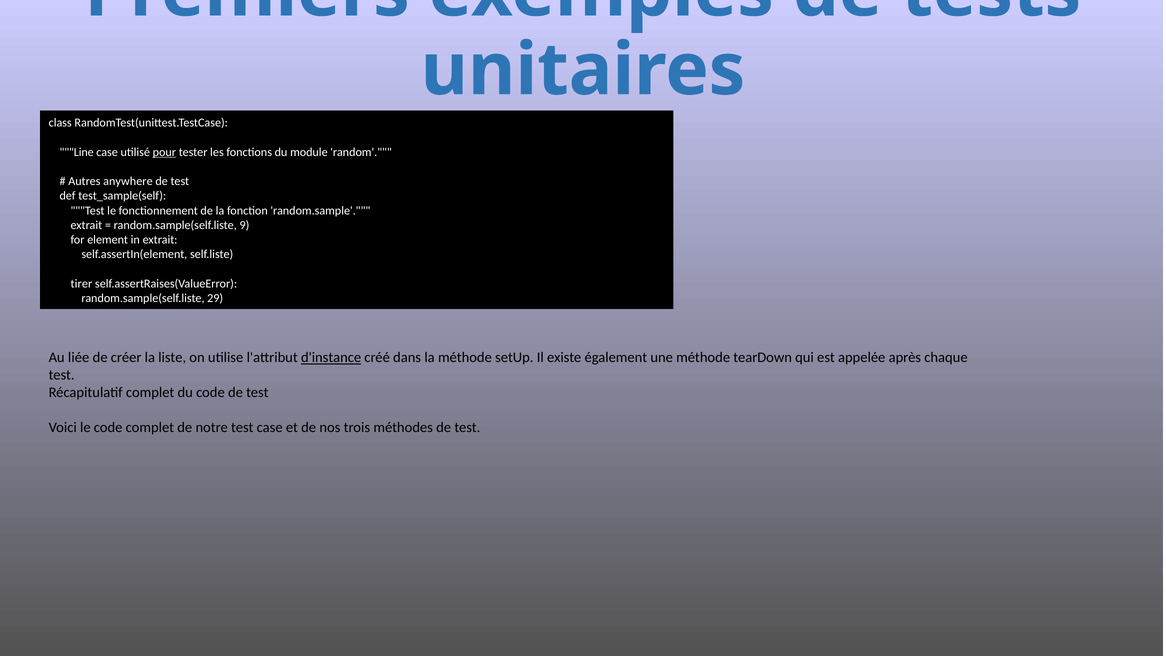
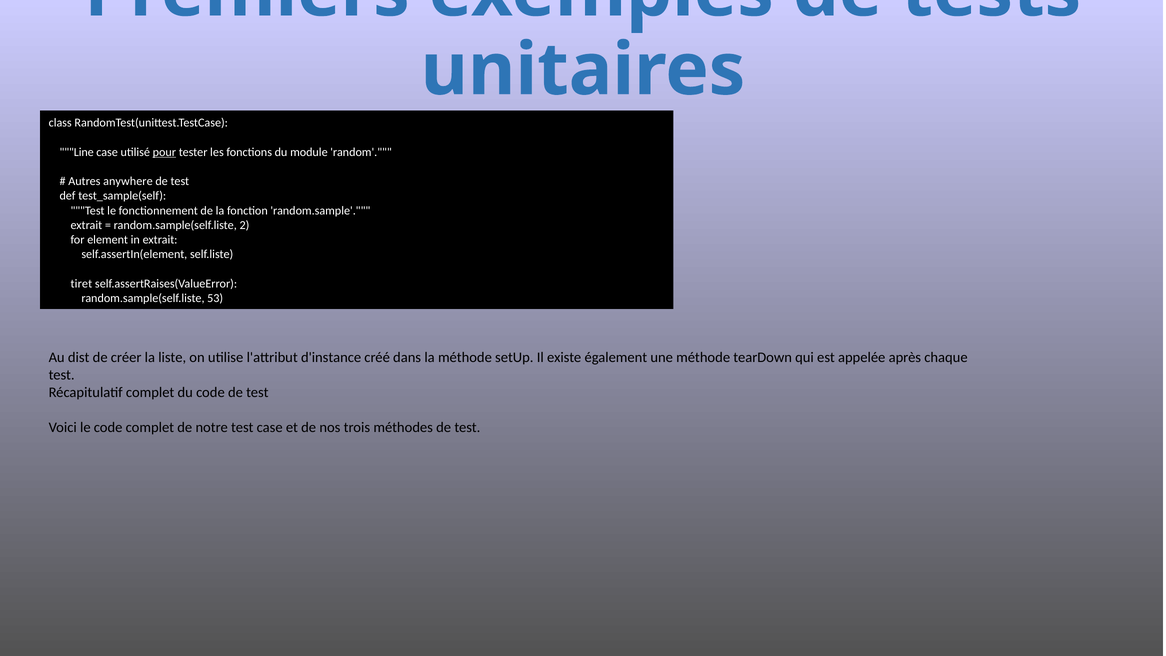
9: 9 -> 2
tirer: tirer -> tiret
29: 29 -> 53
liée: liée -> dist
d'instance underline: present -> none
